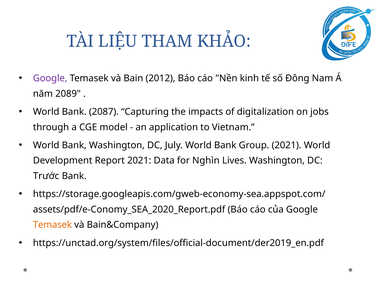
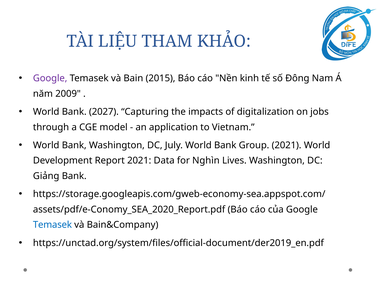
2012: 2012 -> 2015
2089: 2089 -> 2009
2087: 2087 -> 2027
Trước: Trước -> Giảng
Temasek at (52, 225) colour: orange -> blue
